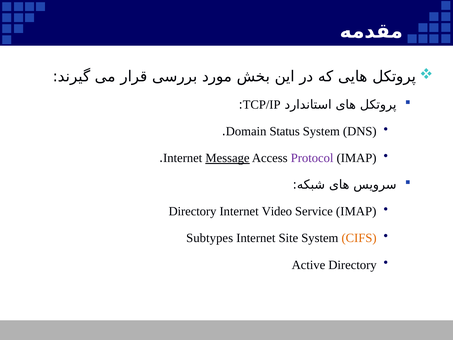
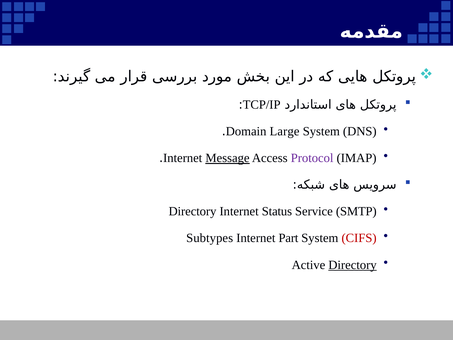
Status: Status -> Large
Video: Video -> Status
Service IMAP: IMAP -> SMTP
Site: Site -> Part
CIFS colour: orange -> red
Directory at (353, 265) underline: none -> present
